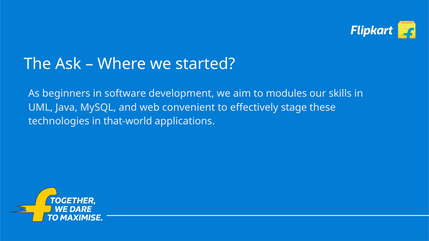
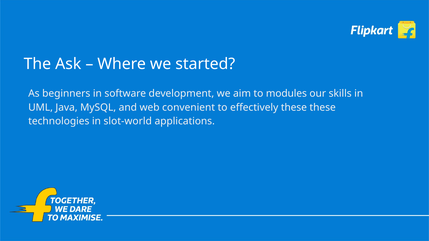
effectively stage: stage -> these
that-world: that-world -> slot-world
